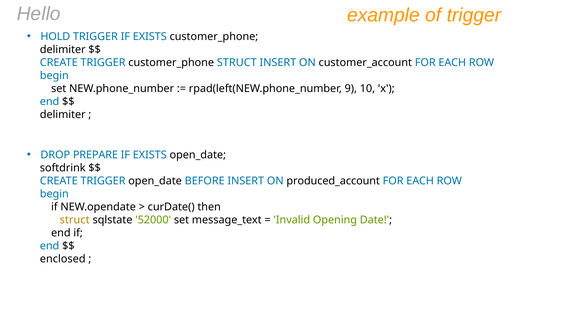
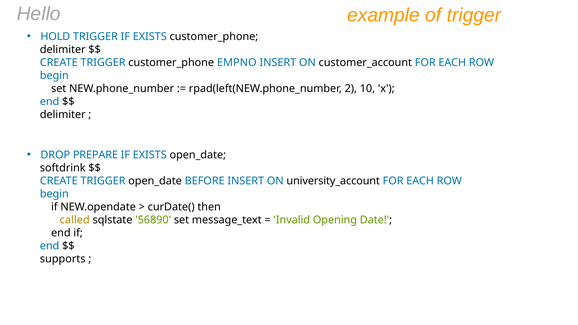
customer_phone STRUCT: STRUCT -> EMPNO
9: 9 -> 2
produced_account: produced_account -> university_account
struct at (75, 220): struct -> called
52000: 52000 -> 56890
enclosed: enclosed -> supports
